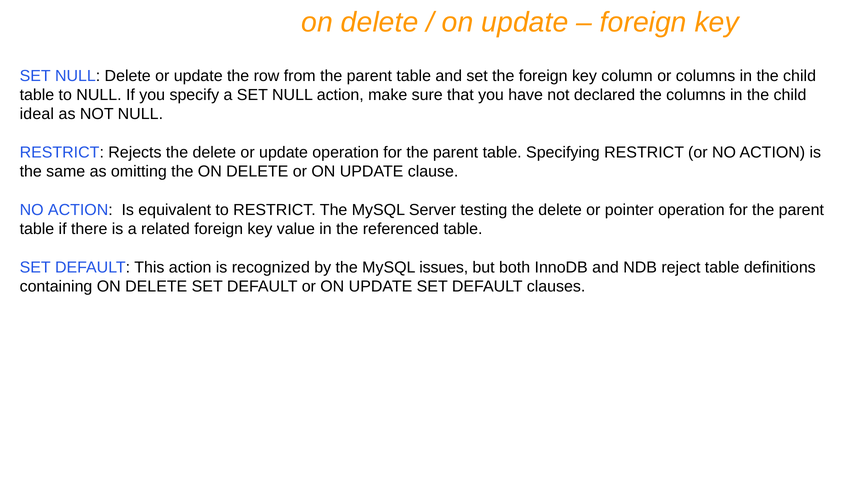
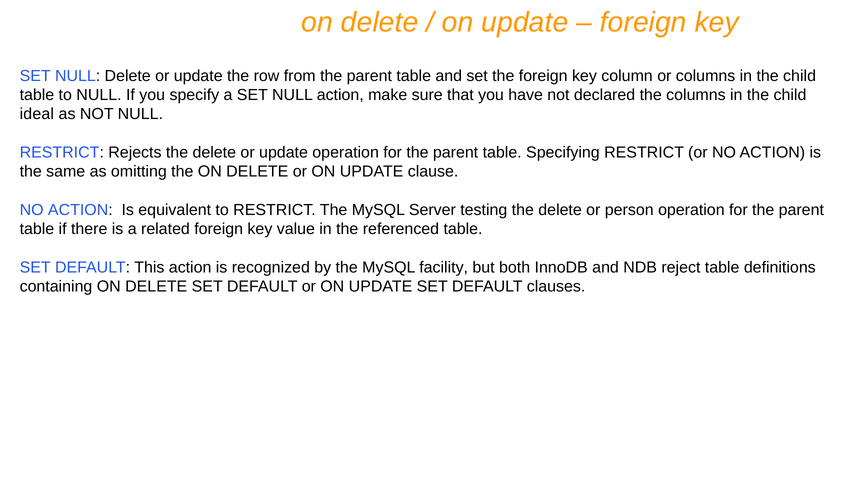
pointer: pointer -> person
issues: issues -> facility
